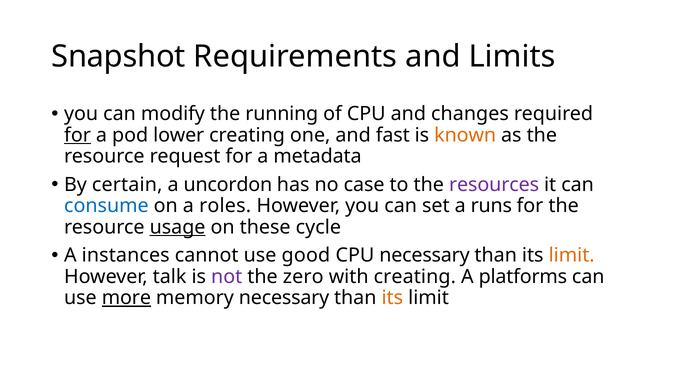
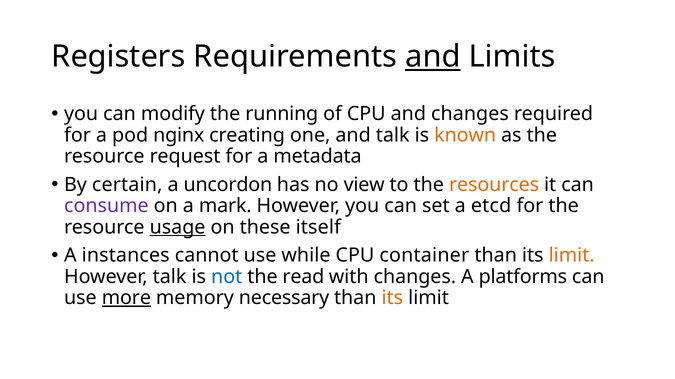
Snapshot: Snapshot -> Registers
and at (433, 57) underline: none -> present
for at (78, 135) underline: present -> none
lower: lower -> nginx
and fast: fast -> talk
case: case -> view
resources colour: purple -> orange
consume colour: blue -> purple
roles: roles -> mark
runs: runs -> etcd
cycle: cycle -> itself
good: good -> while
CPU necessary: necessary -> container
not colour: purple -> blue
zero: zero -> read
with creating: creating -> changes
